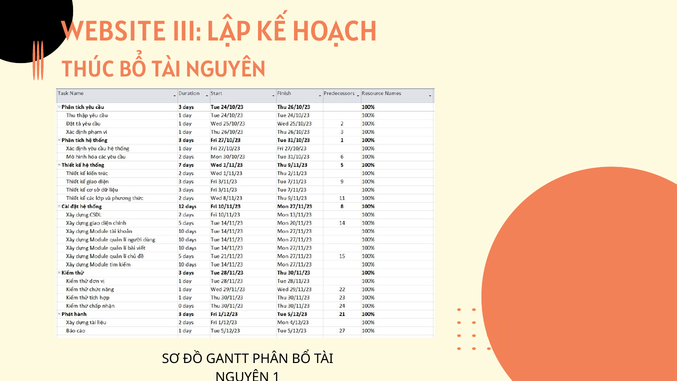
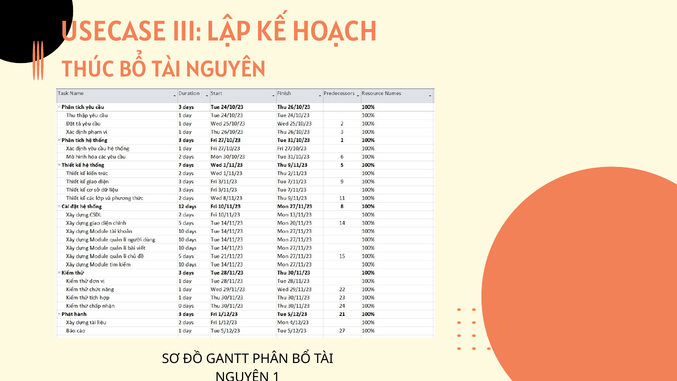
WEBSITE: WEBSITE -> USECASE
